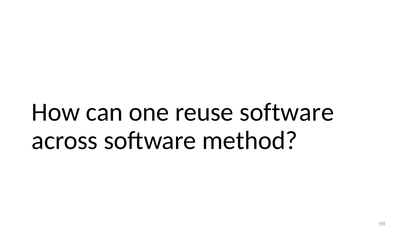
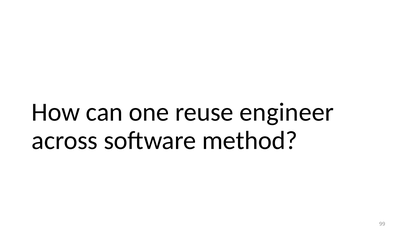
reuse software: software -> engineer
